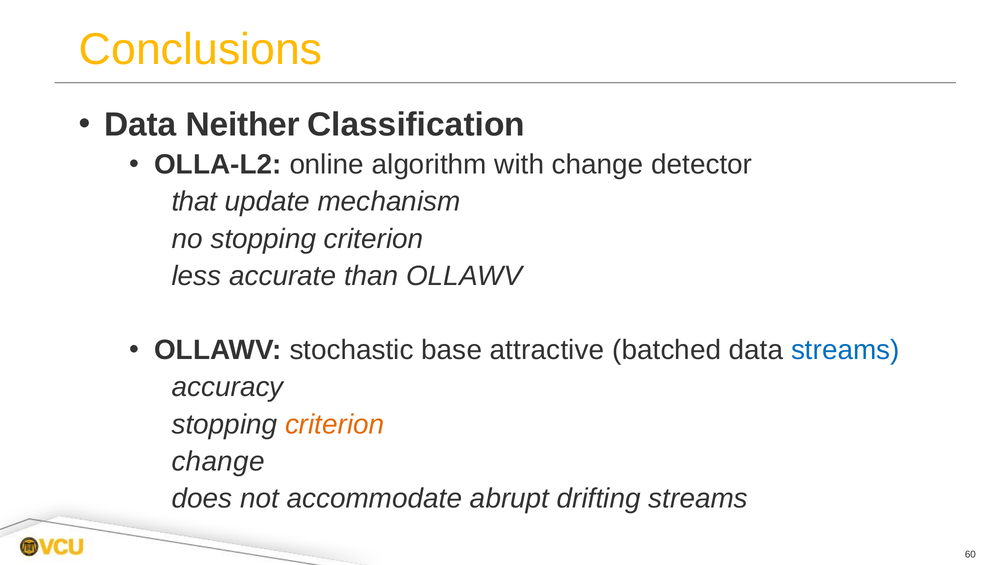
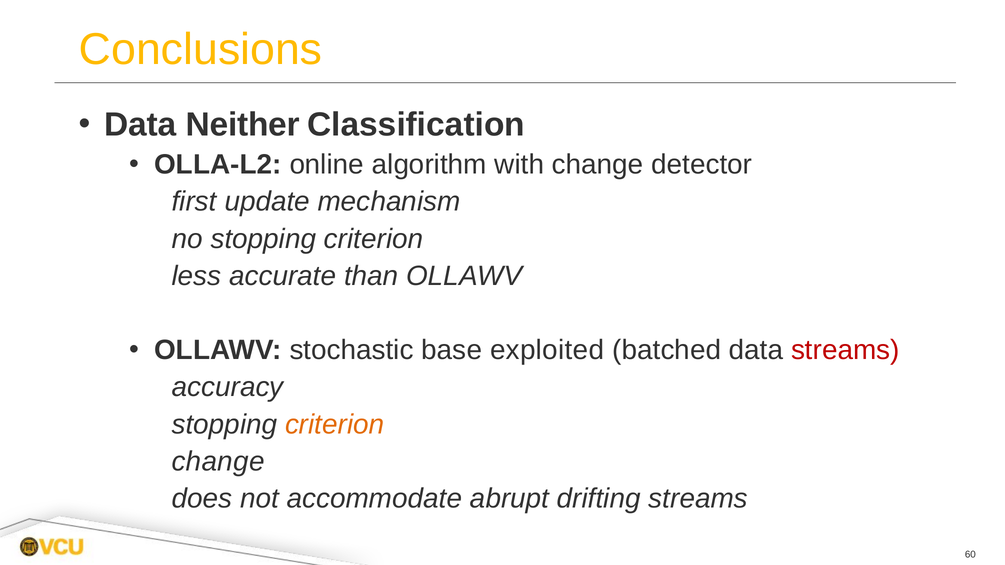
that: that -> first
attractive: attractive -> exploited
streams at (845, 350) colour: blue -> red
